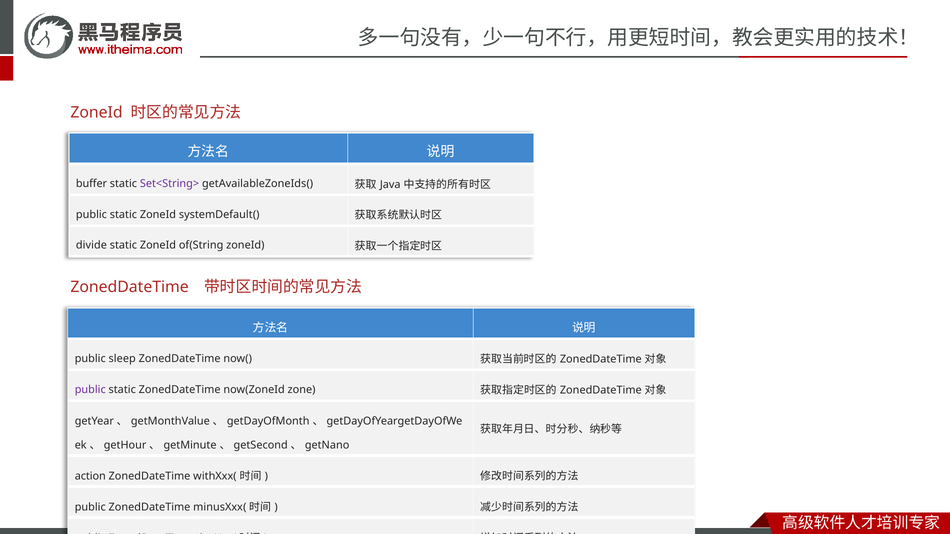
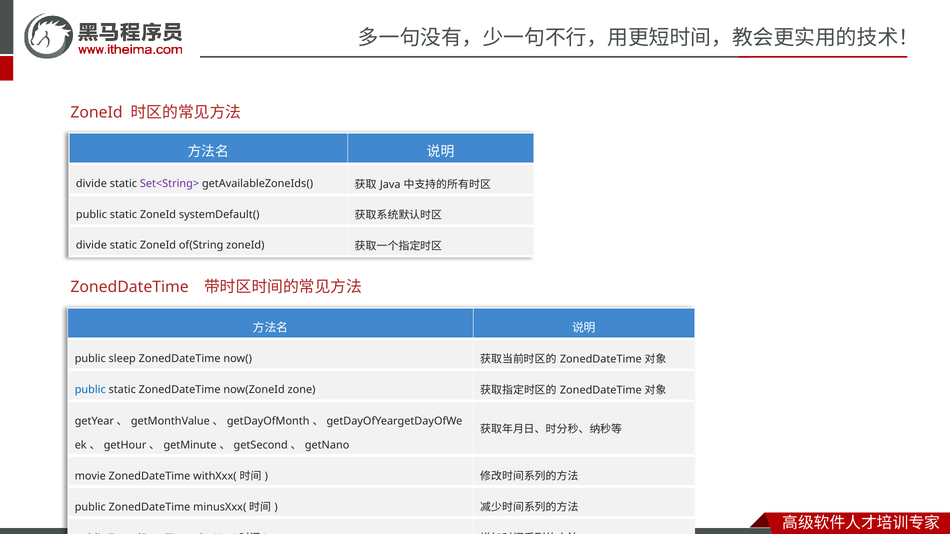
buffer at (92, 184): buffer -> divide
public at (90, 390) colour: purple -> blue
action: action -> movie
